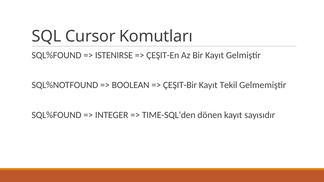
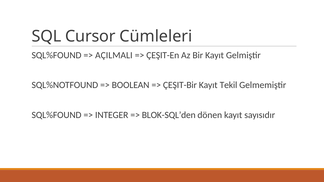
Komutları: Komutları -> Cümleleri
ISTENIRSE: ISTENIRSE -> AÇILMALI
TIME-SQL’den: TIME-SQL’den -> BLOK-SQL’den
